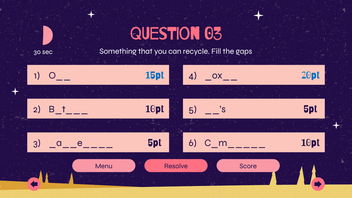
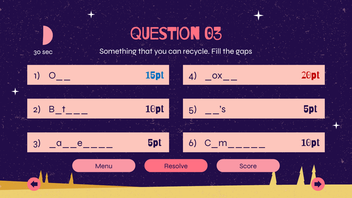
20pt colour: blue -> red
